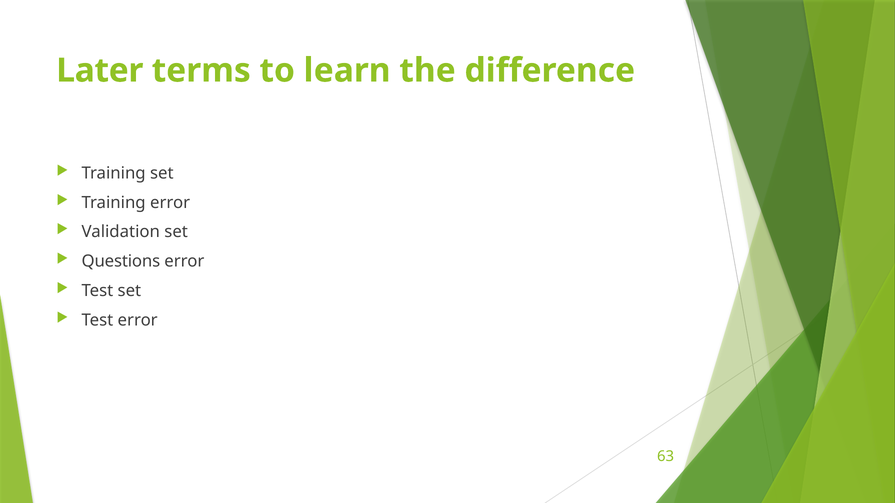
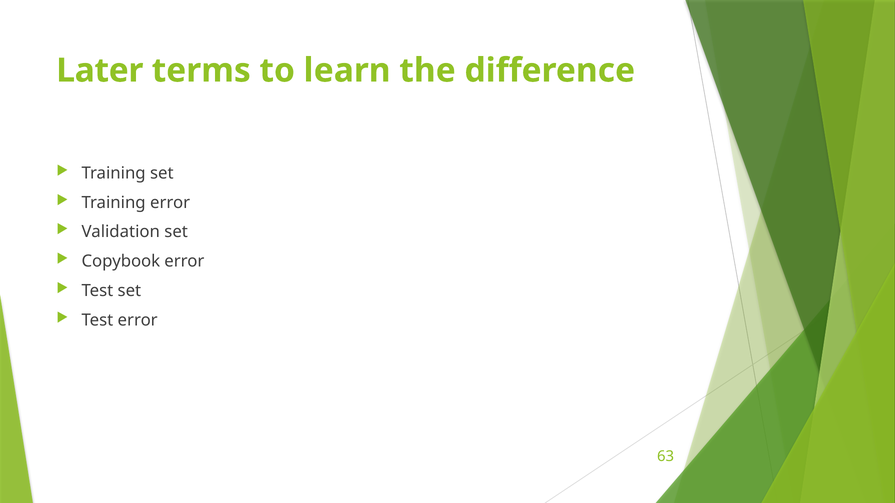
Questions: Questions -> Copybook
